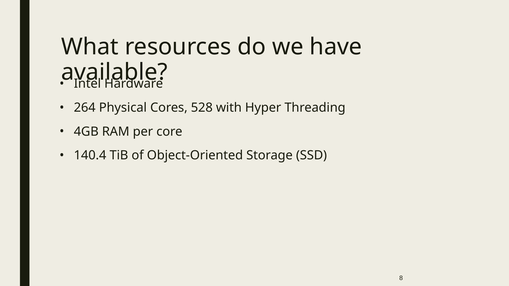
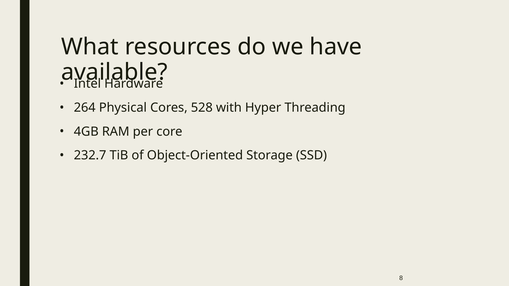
140.4: 140.4 -> 232.7
